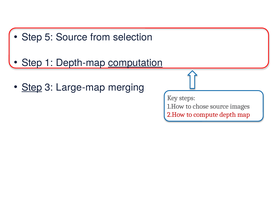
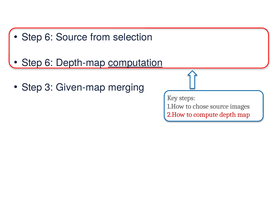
5 at (49, 37): 5 -> 6
1 at (49, 63): 1 -> 6
Step at (32, 88) underline: present -> none
Large-map: Large-map -> Given-map
